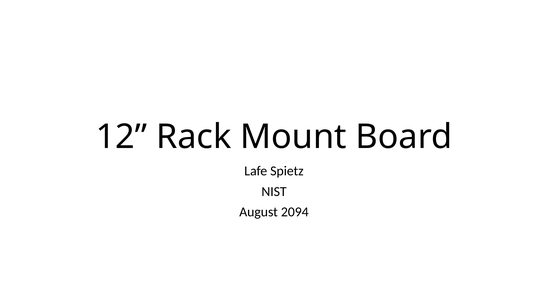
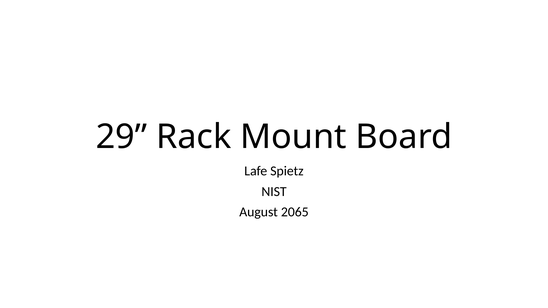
12: 12 -> 29
2094: 2094 -> 2065
